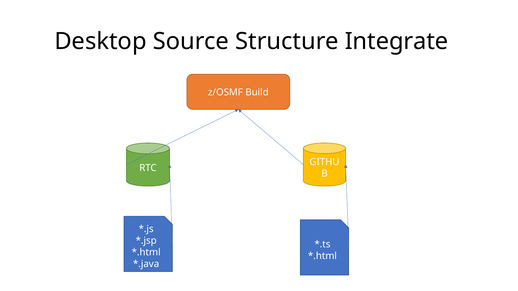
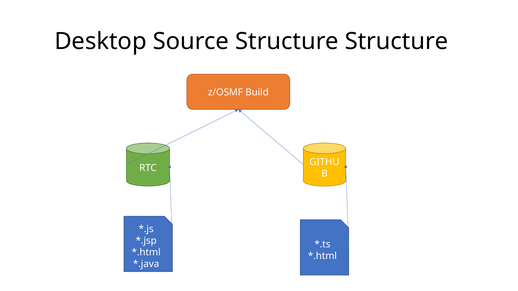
Structure Integrate: Integrate -> Structure
